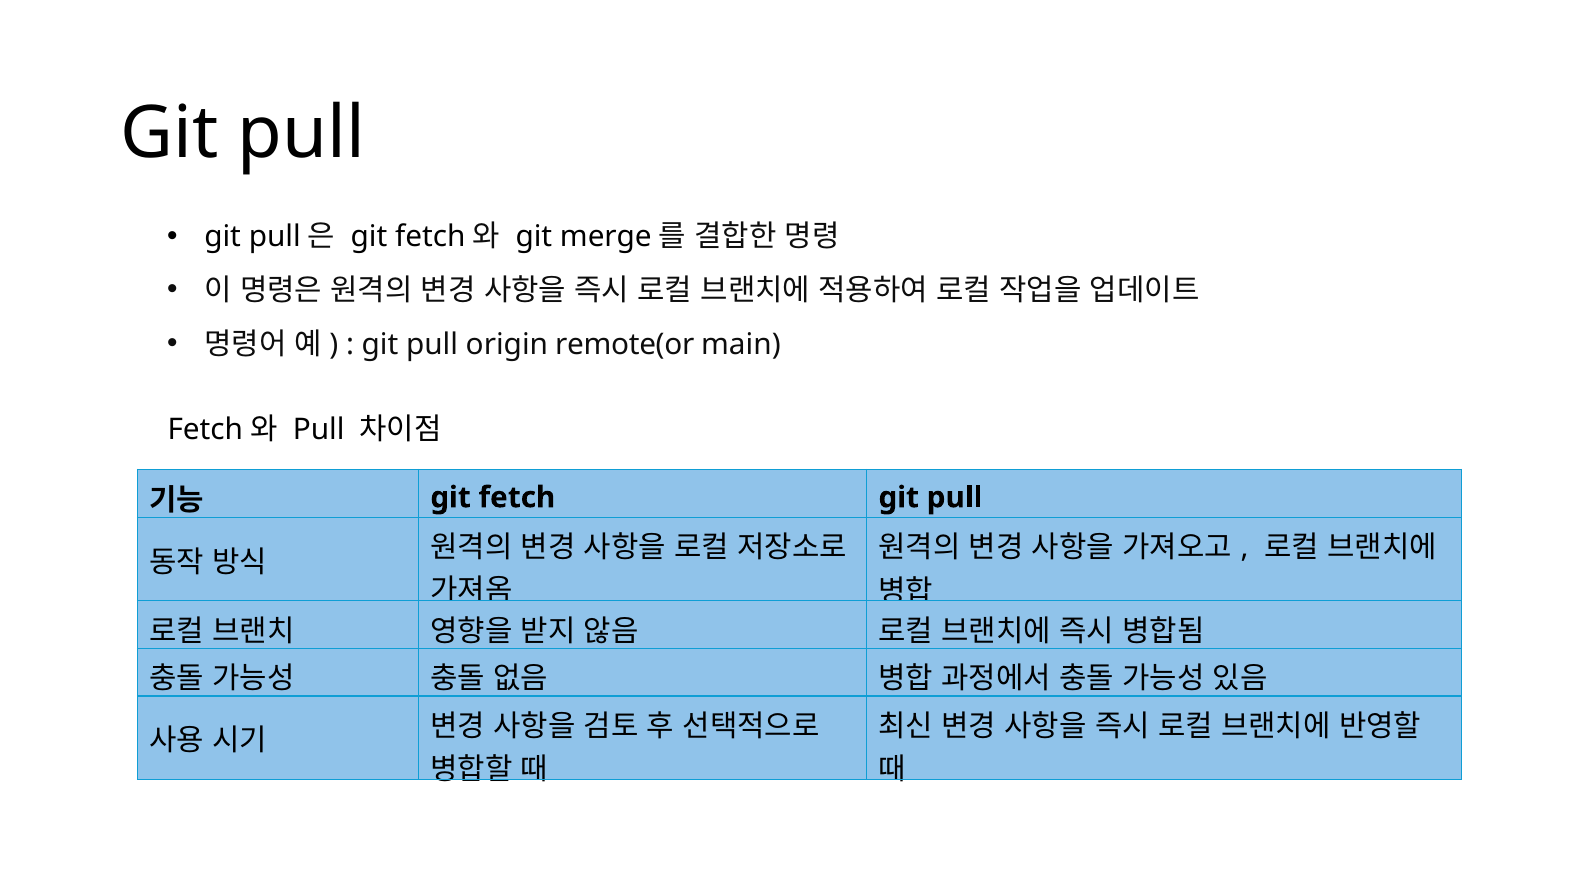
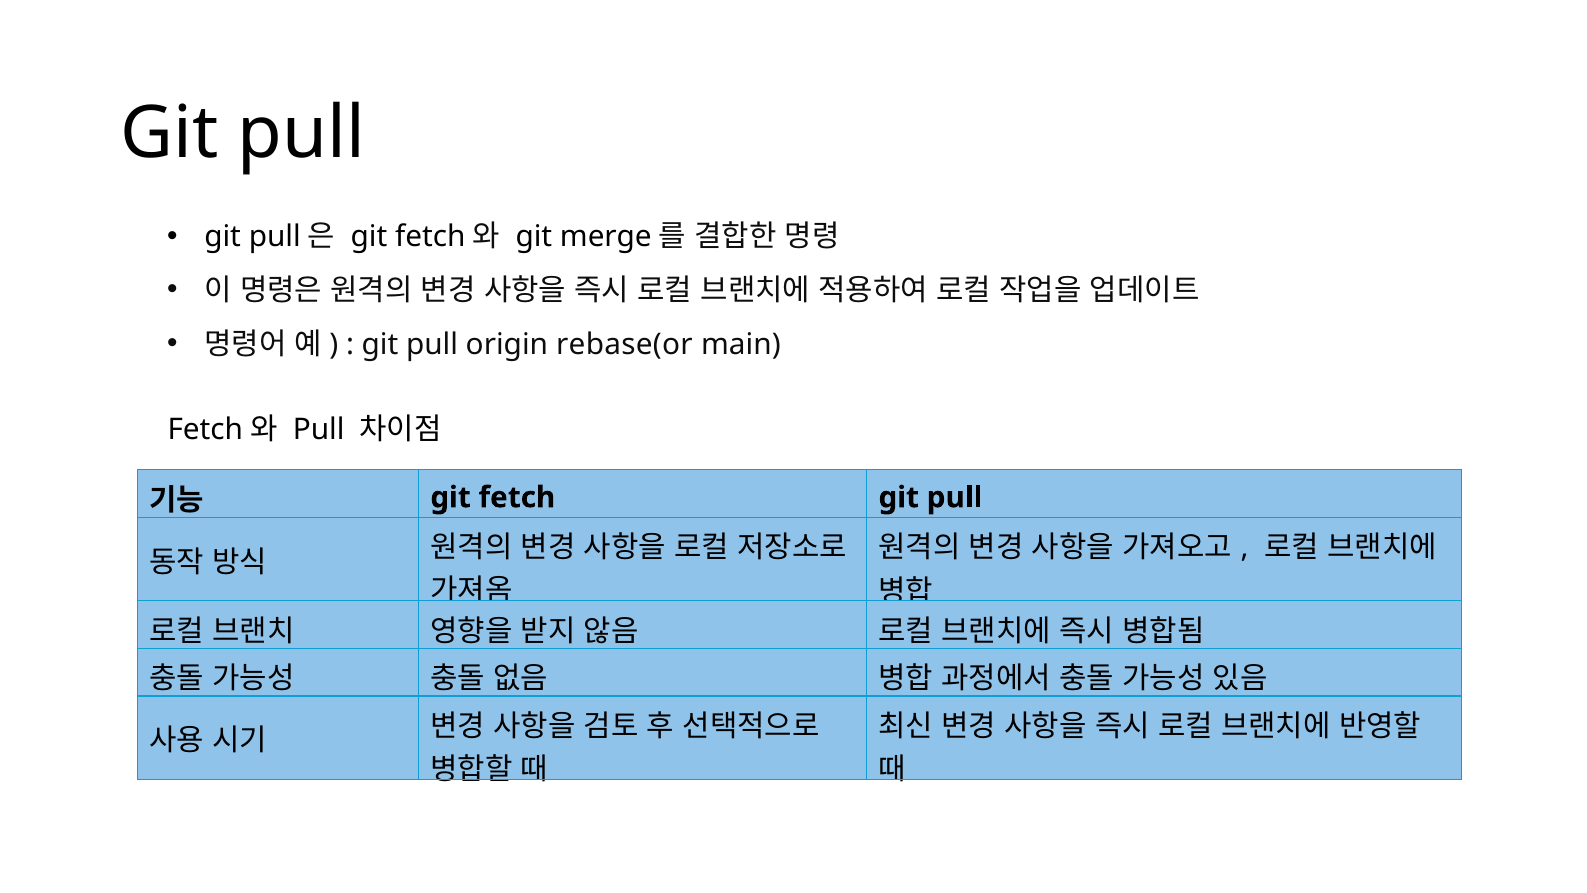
remote(or: remote(or -> rebase(or
